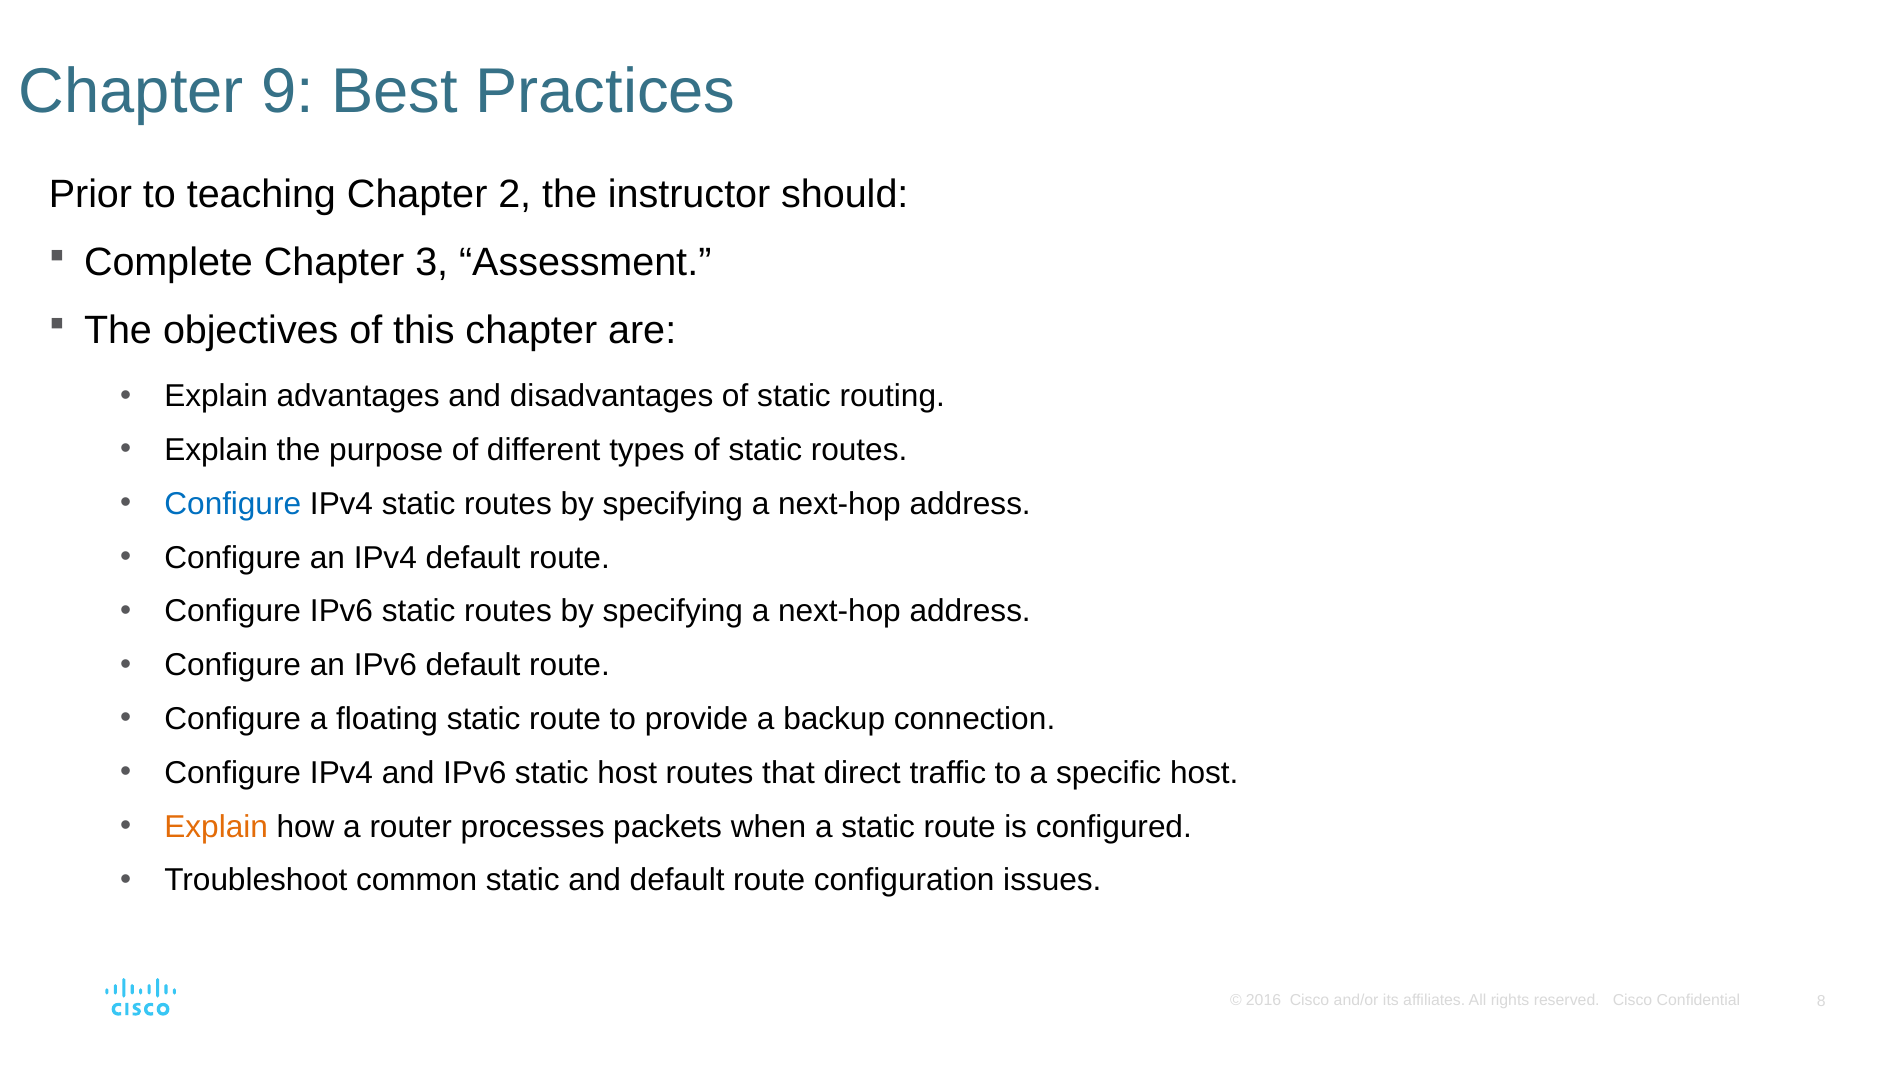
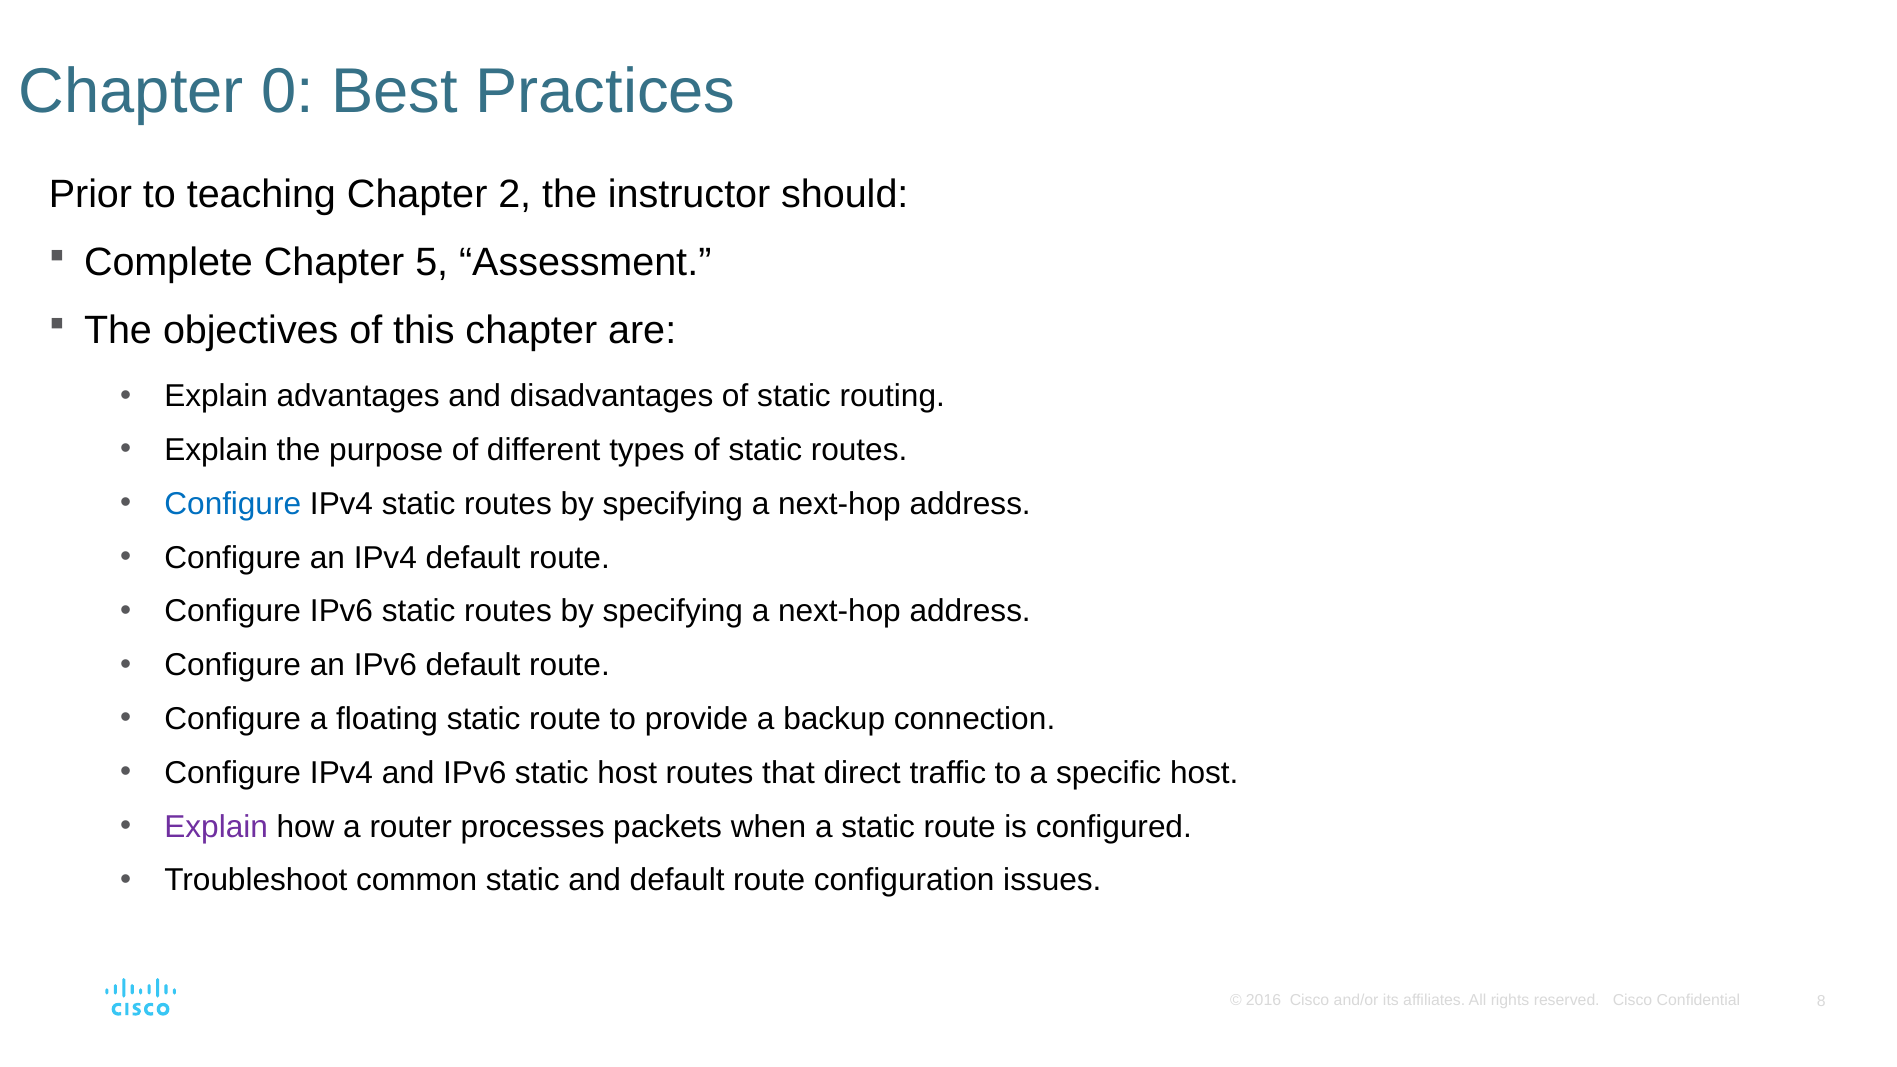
9: 9 -> 0
3: 3 -> 5
Explain at (216, 827) colour: orange -> purple
